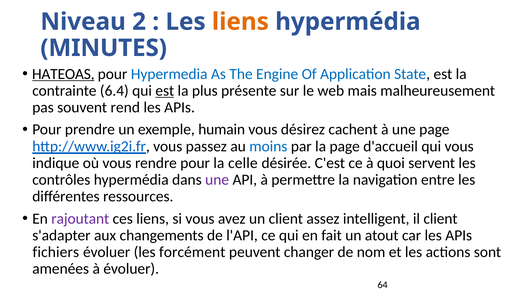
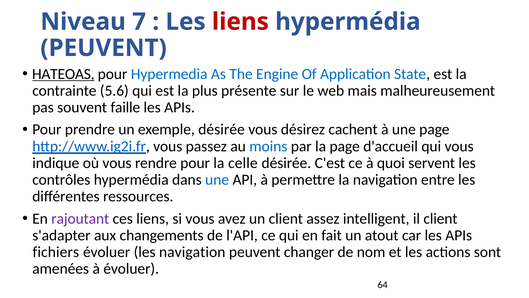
2: 2 -> 7
liens at (240, 22) colour: orange -> red
MINUTES at (104, 48): MINUTES -> PEUVENT
6.4: 6.4 -> 5.6
est at (165, 91) underline: present -> none
rend: rend -> faille
exemple humain: humain -> désirée
une at (217, 180) colour: purple -> blue
les forcément: forcément -> navigation
